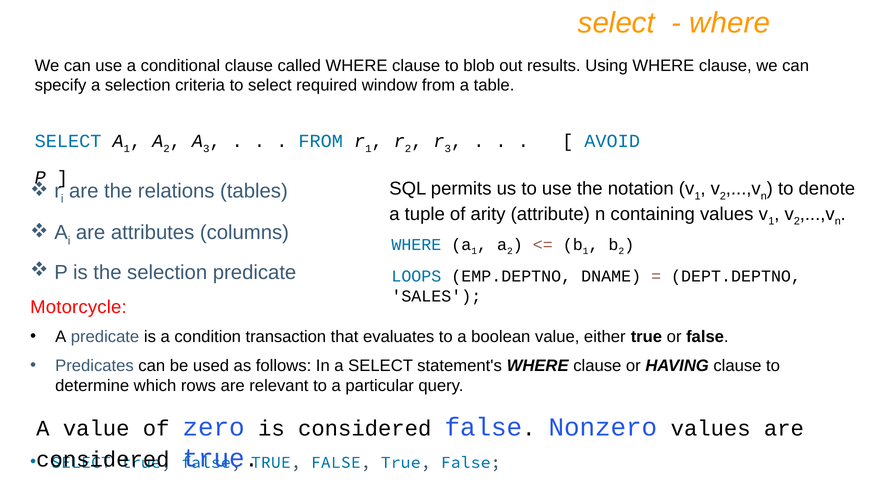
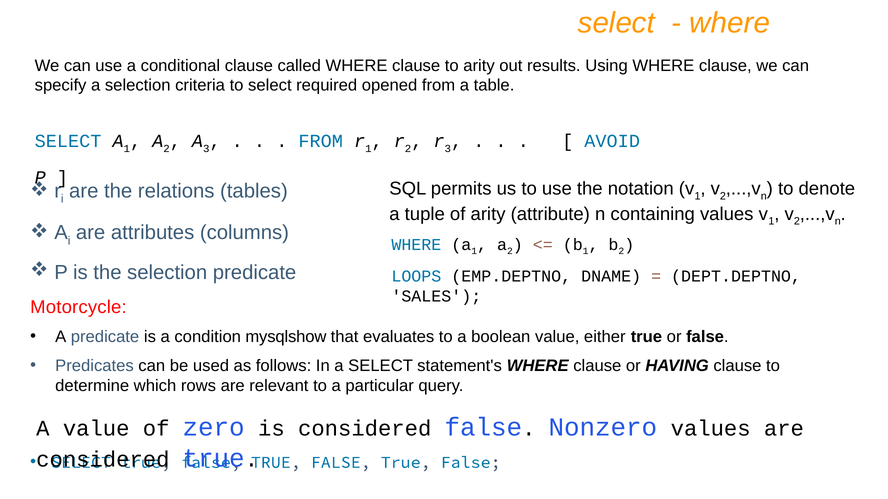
to blob: blob -> arity
window: window -> opened
transaction: transaction -> mysqlshow
